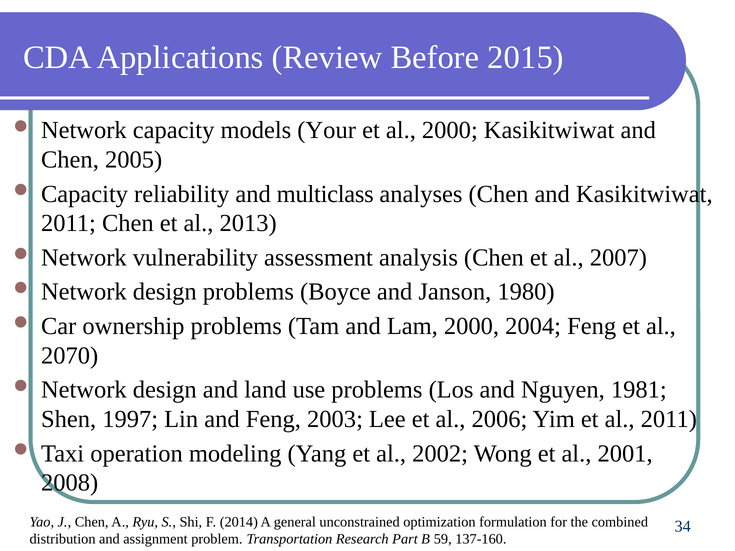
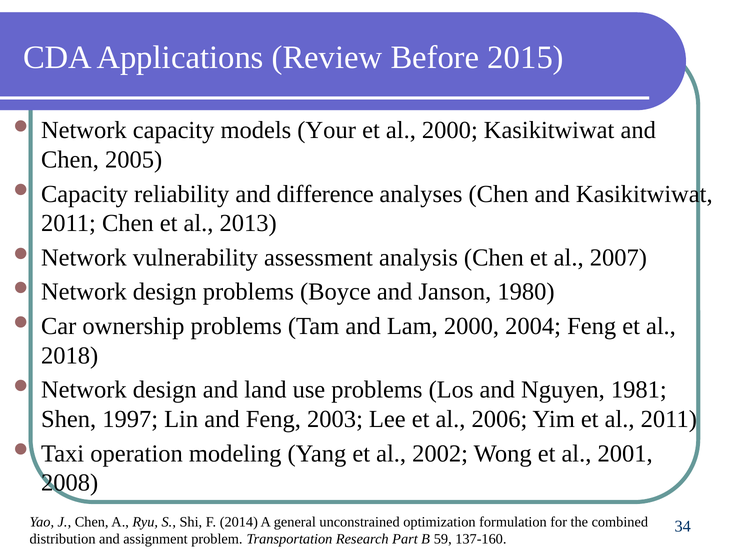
multiclass: multiclass -> difference
2070: 2070 -> 2018
